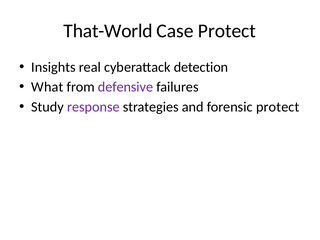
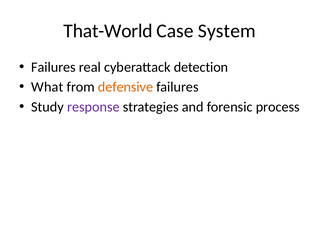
Case Protect: Protect -> System
Insights at (53, 67): Insights -> Failures
defensive colour: purple -> orange
forensic protect: protect -> process
